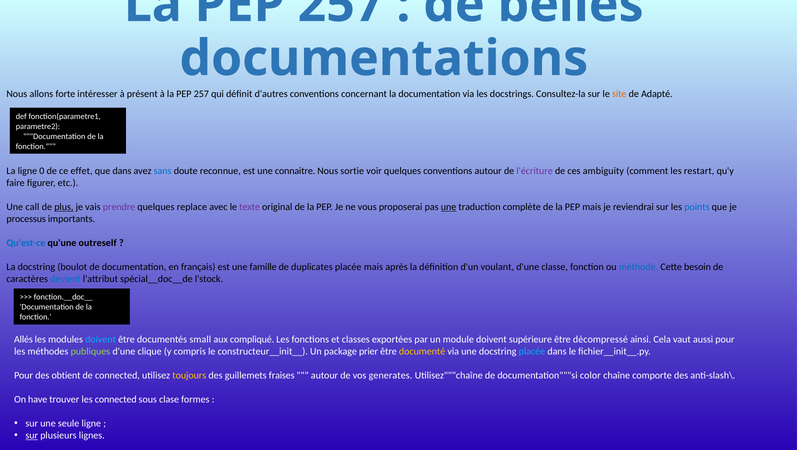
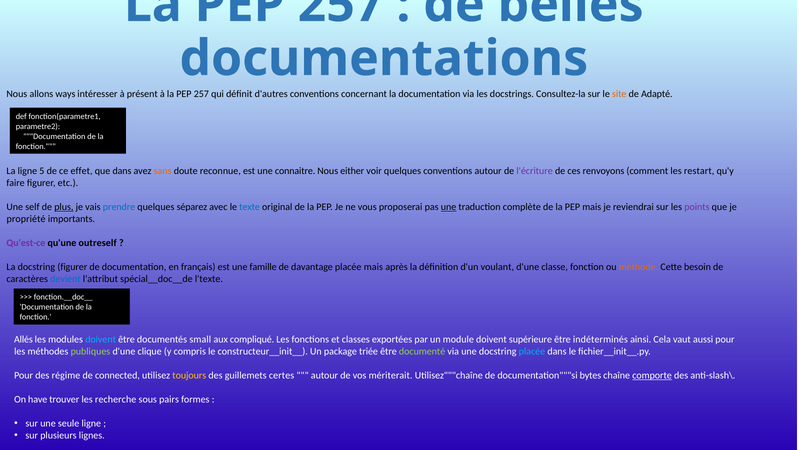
forte: forte -> ways
0: 0 -> 5
sans colour: blue -> orange
sortie: sortie -> either
ambiguity: ambiguity -> renvoyons
call: call -> self
prendre colour: purple -> blue
replace: replace -> séparez
texte colour: purple -> blue
points colour: blue -> purple
processus: processus -> propriété
Qu'est-ce colour: blue -> purple
docstring boulot: boulot -> figurer
duplicates: duplicates -> davantage
méthode colour: blue -> orange
l'stock: l'stock -> l'texte
décompressé: décompressé -> indéterminés
prier: prier -> triée
documenté colour: yellow -> light green
obtient: obtient -> régime
fraises: fraises -> certes
generates: generates -> mériterait
color: color -> bytes
comporte underline: none -> present
les connected: connected -> recherche
clase: clase -> pairs
sur at (32, 435) underline: present -> none
